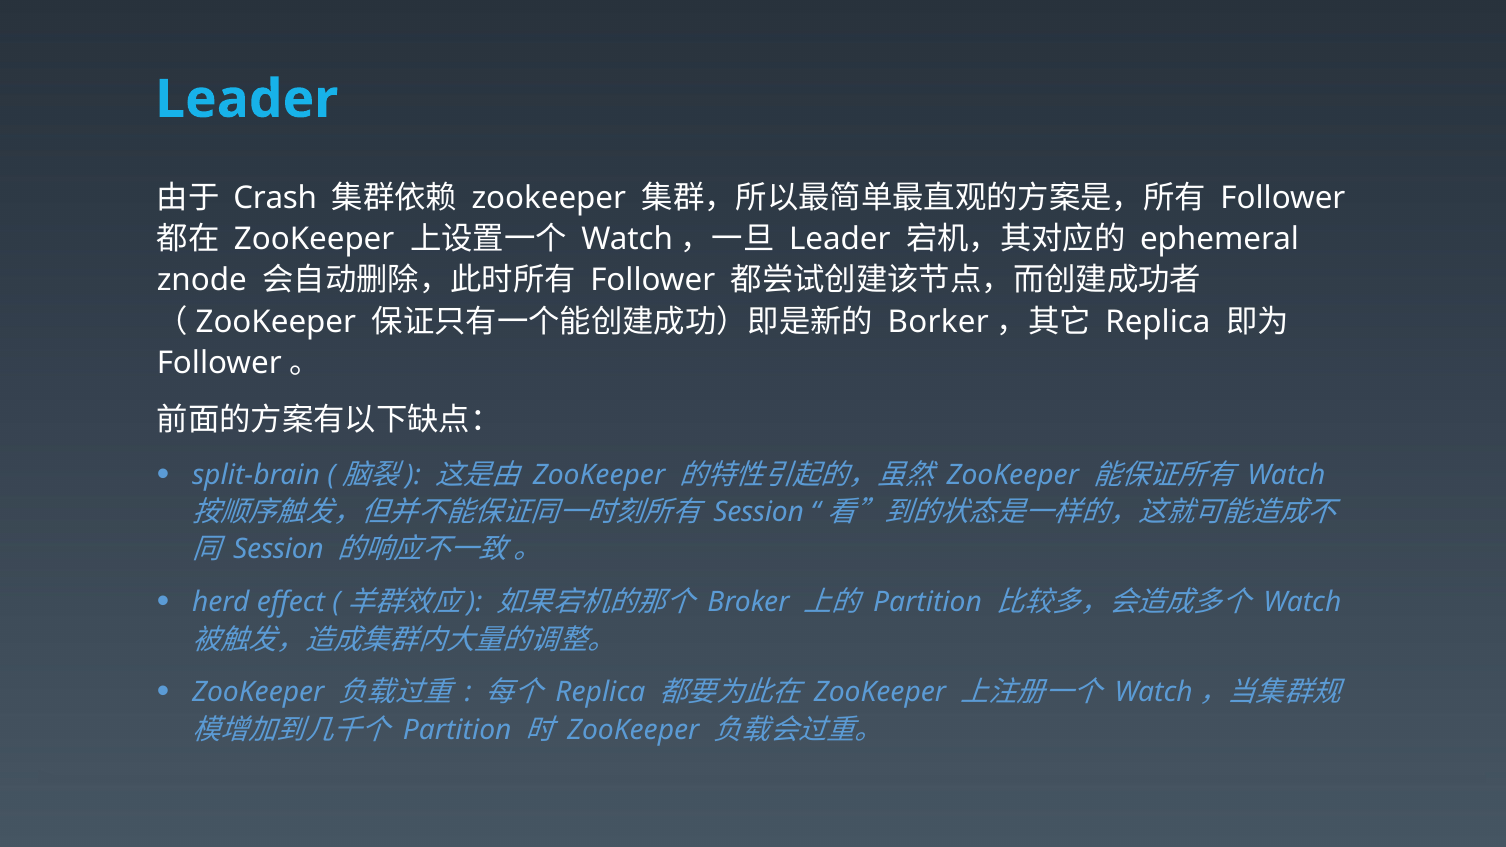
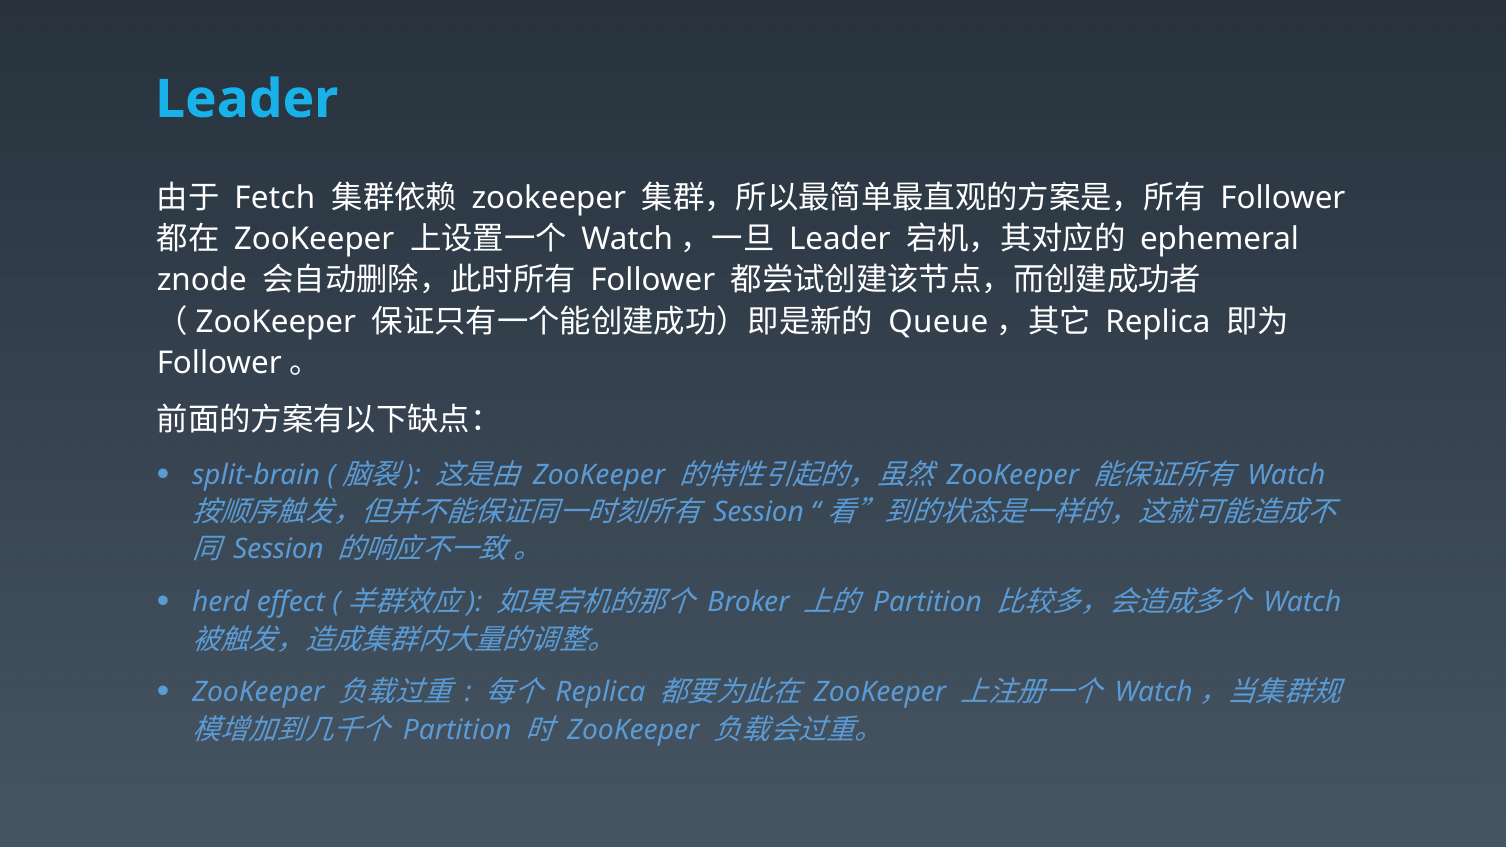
Crash: Crash -> Fetch
Borker: Borker -> Queue
